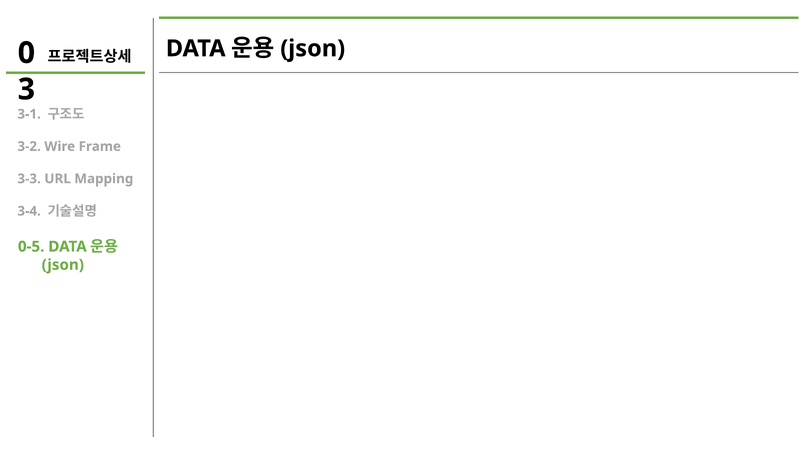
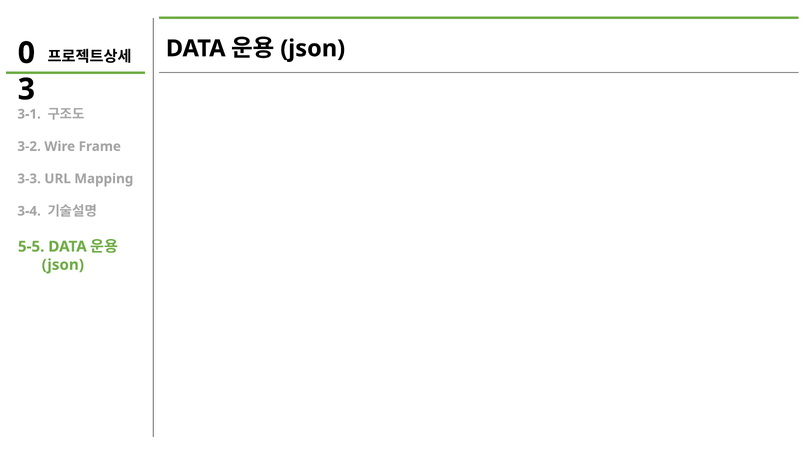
0-5: 0-5 -> 5-5
